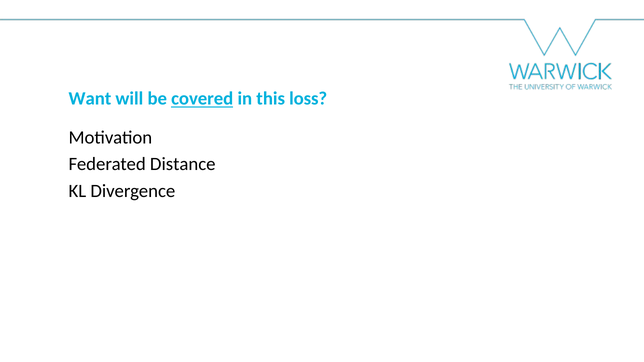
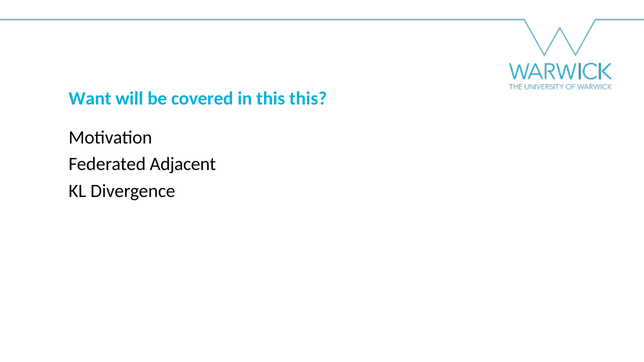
covered underline: present -> none
this loss: loss -> this
Distance: Distance -> Adjacent
